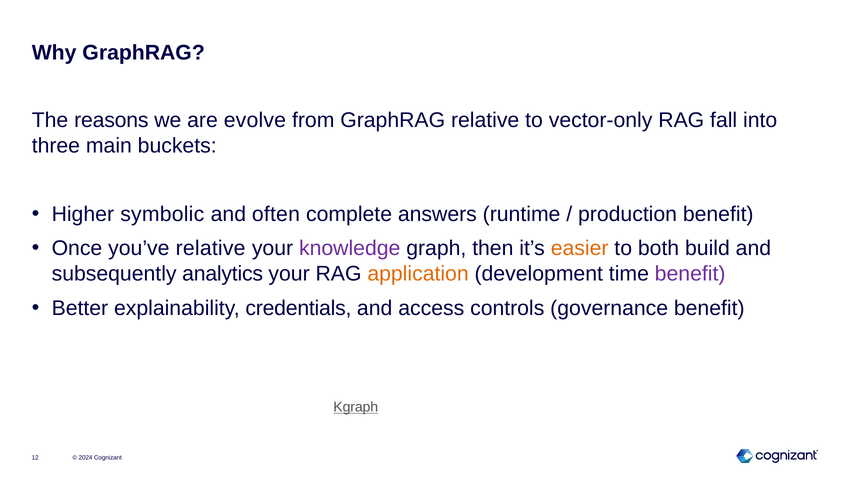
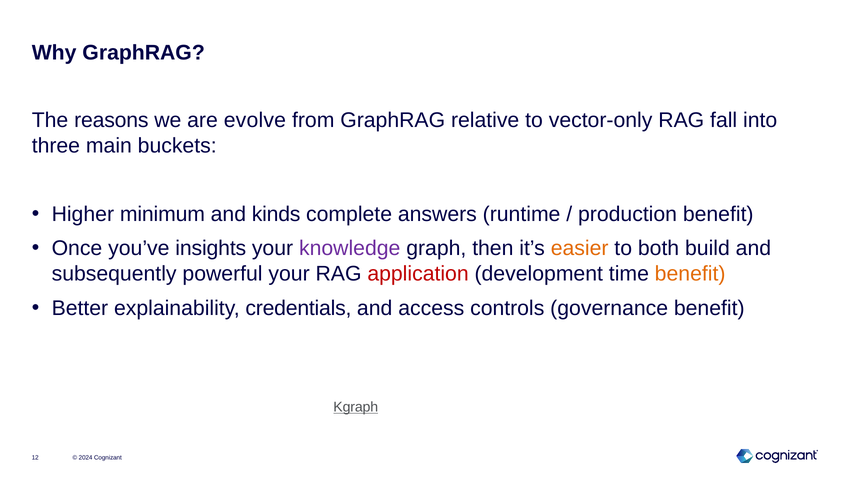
symbolic: symbolic -> minimum
often: often -> kinds
you’ve relative: relative -> insights
analytics: analytics -> powerful
application colour: orange -> red
benefit at (690, 274) colour: purple -> orange
